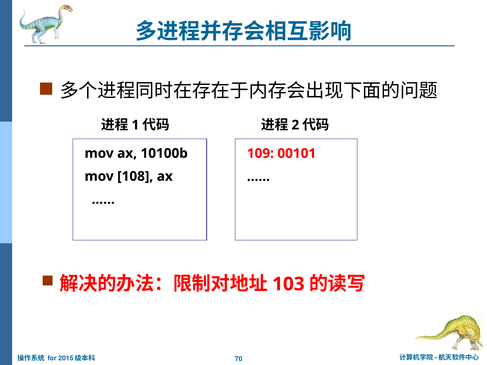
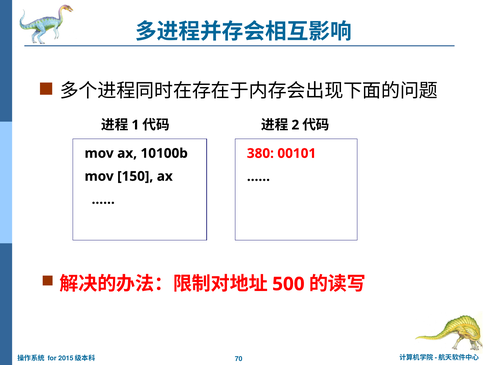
109: 109 -> 380
108: 108 -> 150
103: 103 -> 500
